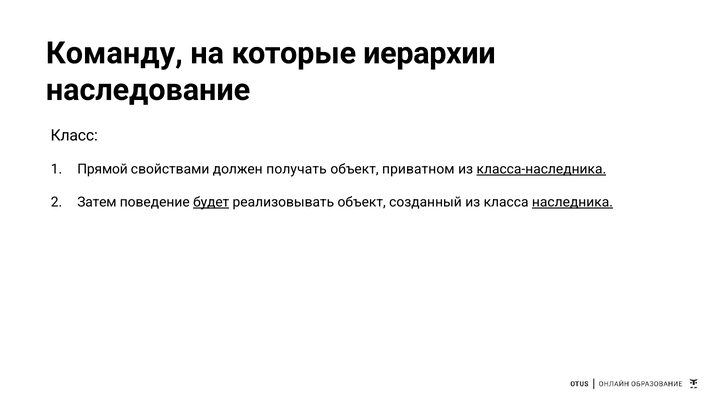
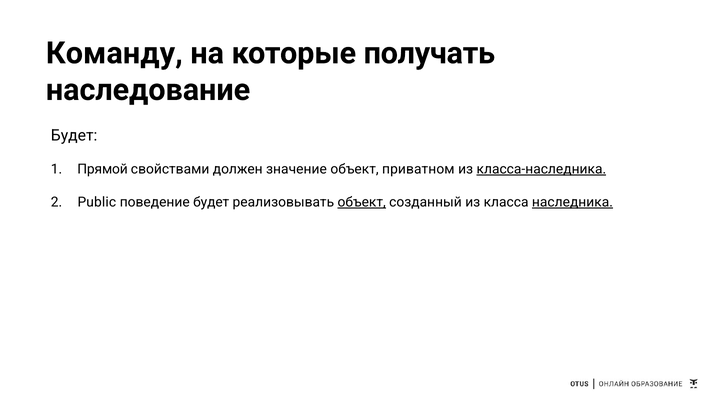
иерархии: иерархии -> получать
Класс at (74, 135): Класс -> Будет
получать: получать -> значение
Затем: Затем -> Public
будет at (211, 202) underline: present -> none
объект at (362, 202) underline: none -> present
